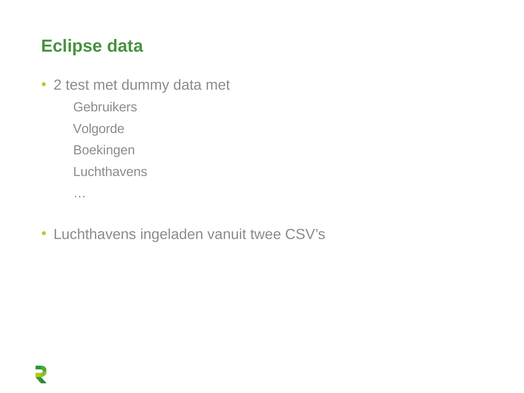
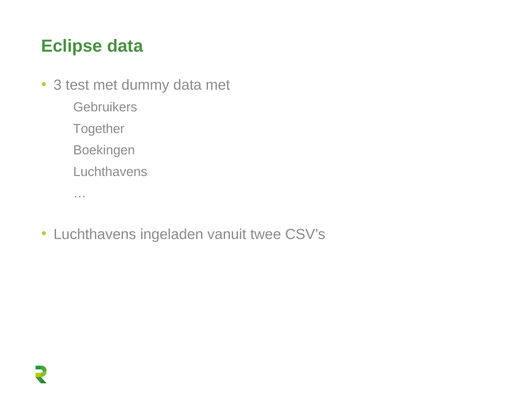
2: 2 -> 3
Volgorde: Volgorde -> Together
